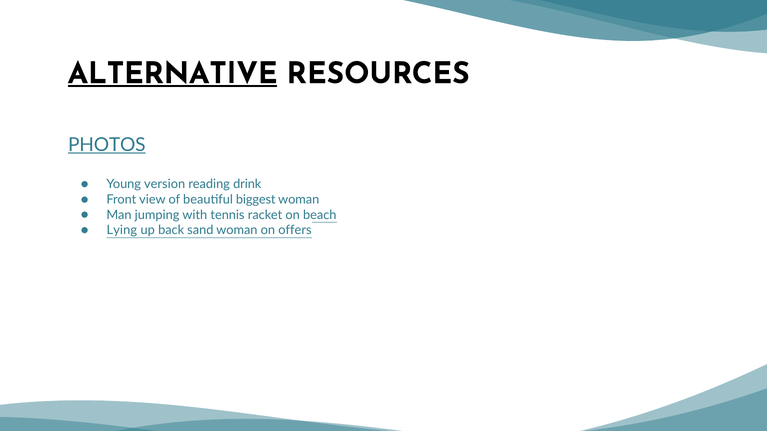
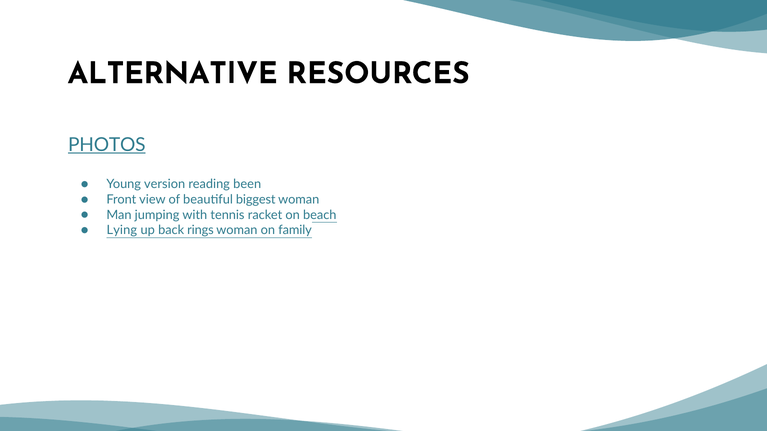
ALTERNATIVE underline: present -> none
drink: drink -> been
sand: sand -> rings
offers: offers -> family
